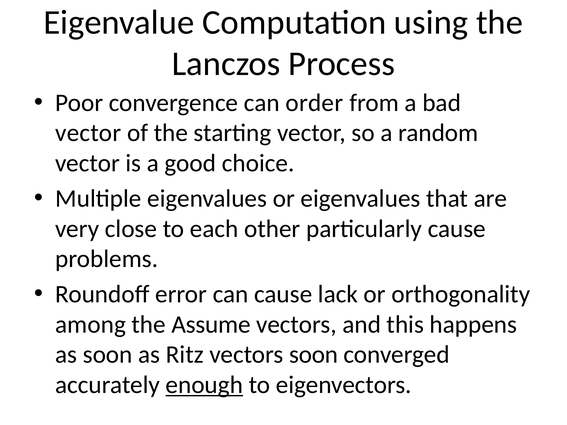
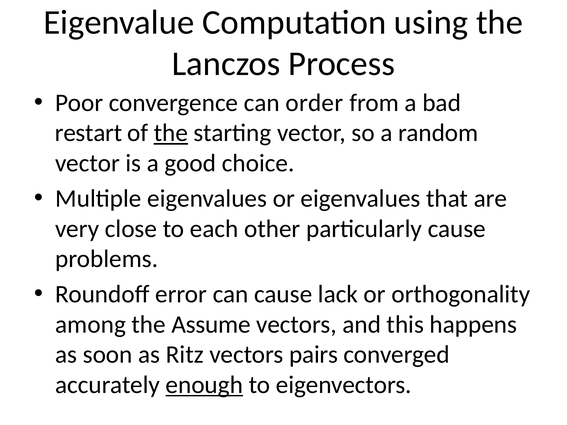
vector at (88, 133): vector -> restart
the at (171, 133) underline: none -> present
vectors soon: soon -> pairs
